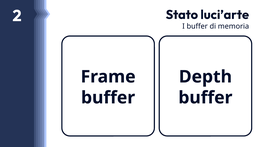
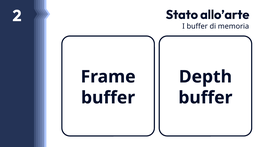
luci’arte: luci’arte -> allo’arte
